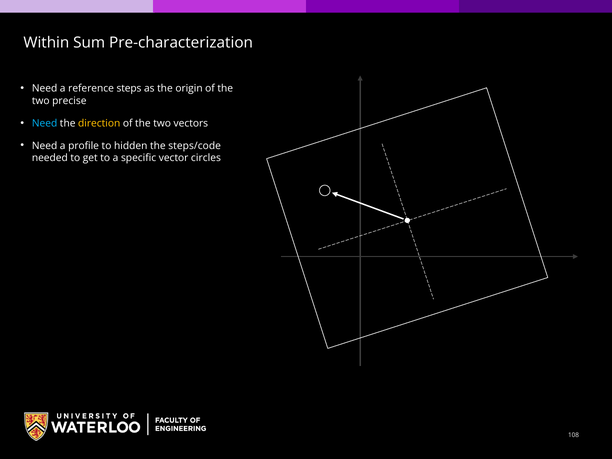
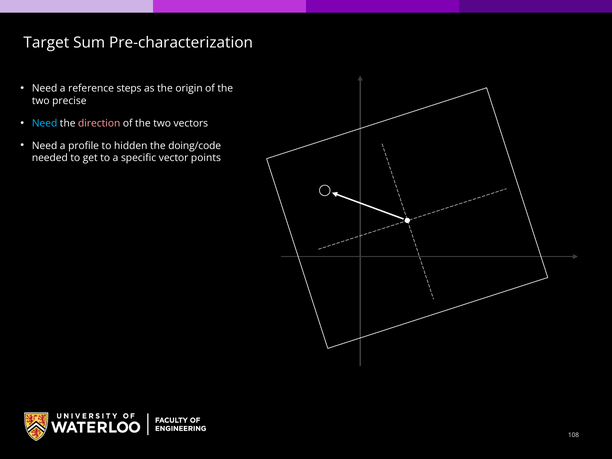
Within: Within -> Target
direction colour: yellow -> pink
steps/code: steps/code -> doing/code
circles: circles -> points
